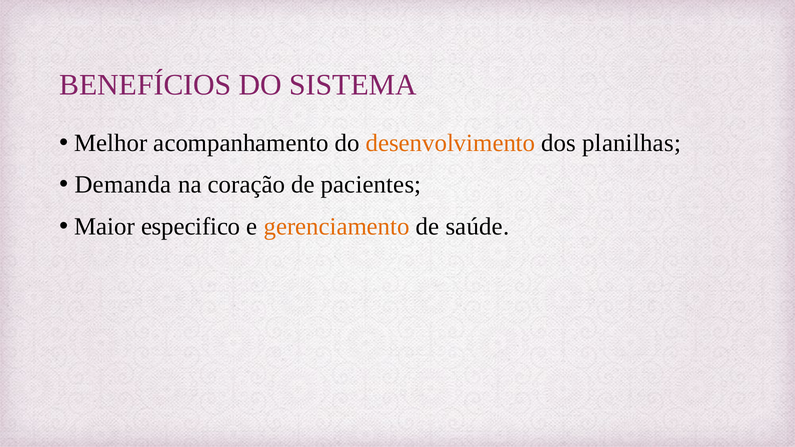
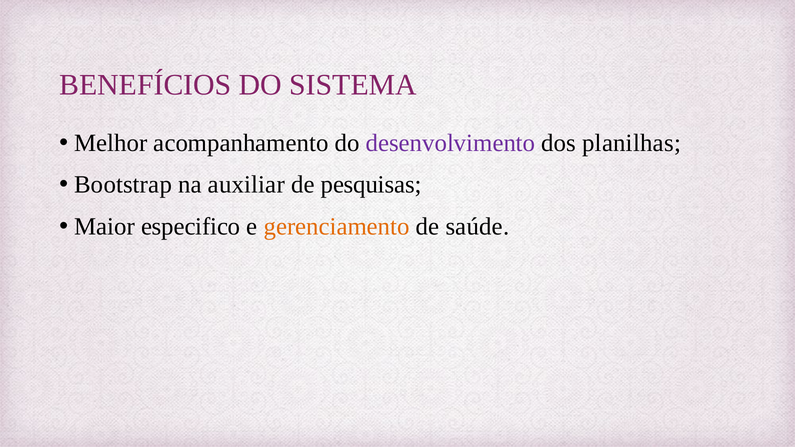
desenvolvimento colour: orange -> purple
Demanda: Demanda -> Bootstrap
coração: coração -> auxiliar
pacientes: pacientes -> pesquisas
